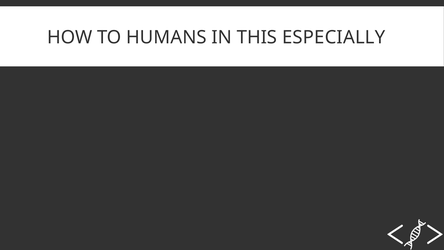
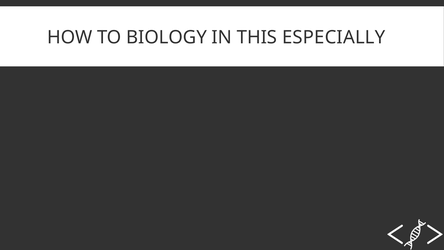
HUMANS: HUMANS -> BIOLOGY
